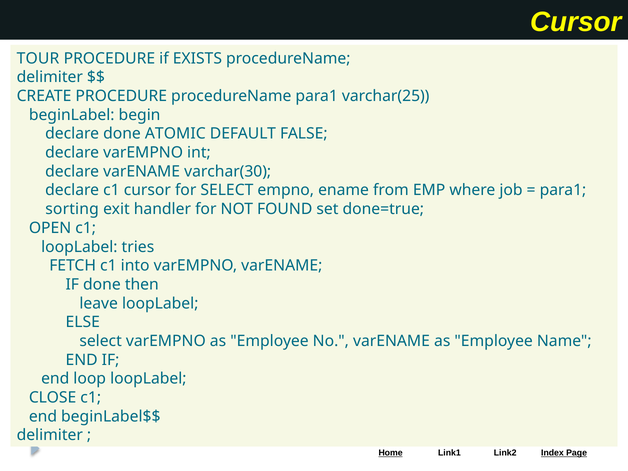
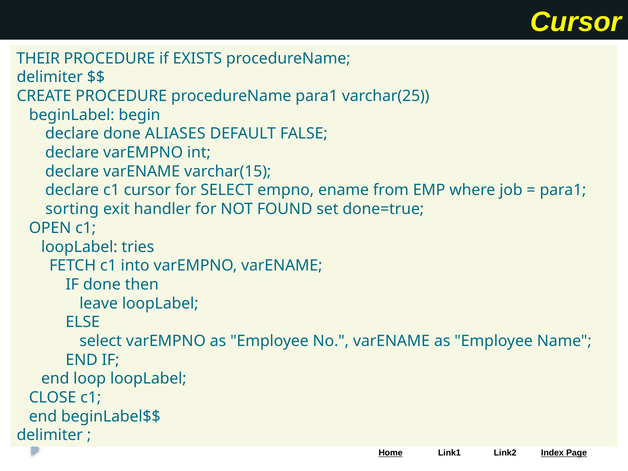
TOUR: TOUR -> THEIR
ATOMIC: ATOMIC -> ALIASES
varchar(30: varchar(30 -> varchar(15
